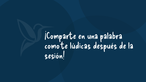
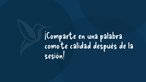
lúdicas: lúdicas -> calidad
